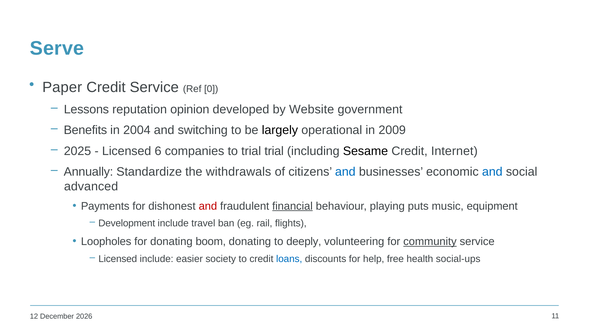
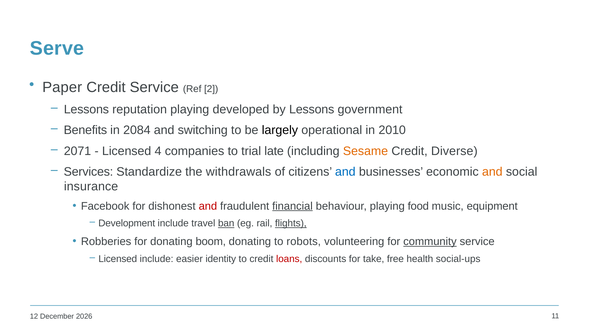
0: 0 -> 2
reputation opinion: opinion -> playing
by Website: Website -> Lessons
2004: 2004 -> 2084
2009: 2009 -> 2010
2025: 2025 -> 2071
6: 6 -> 4
trial trial: trial -> late
Sesame colour: black -> orange
Internet: Internet -> Diverse
Annually: Annually -> Services
and at (492, 172) colour: blue -> orange
advanced: advanced -> insurance
Payments: Payments -> Facebook
puts: puts -> food
ban underline: none -> present
flights underline: none -> present
Loopholes: Loopholes -> Robberies
deeply: deeply -> robots
society: society -> identity
loans colour: blue -> red
help: help -> take
